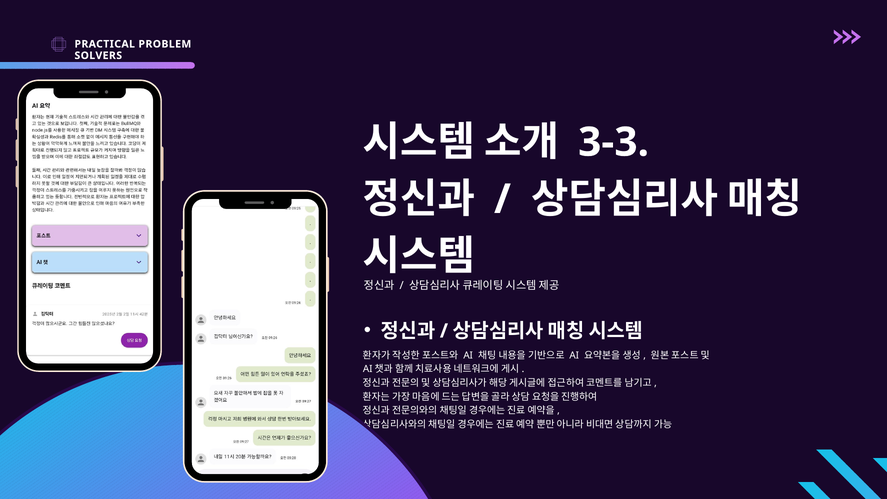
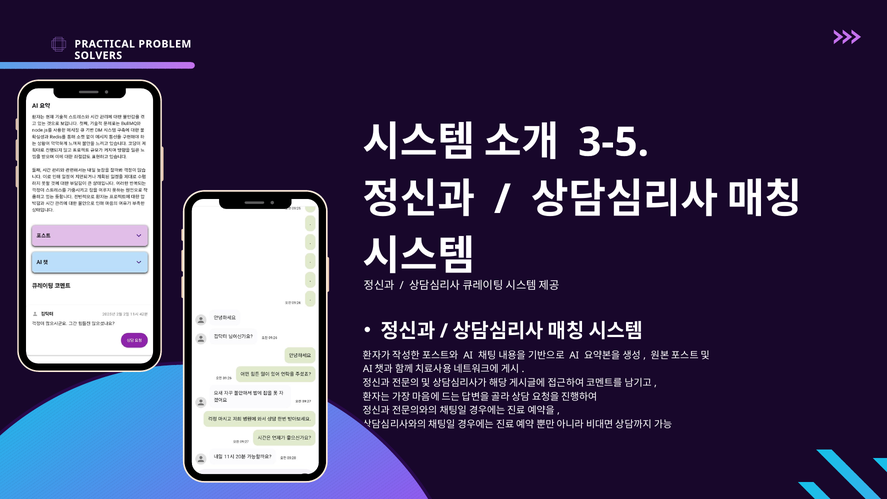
3-3: 3-3 -> 3-5
